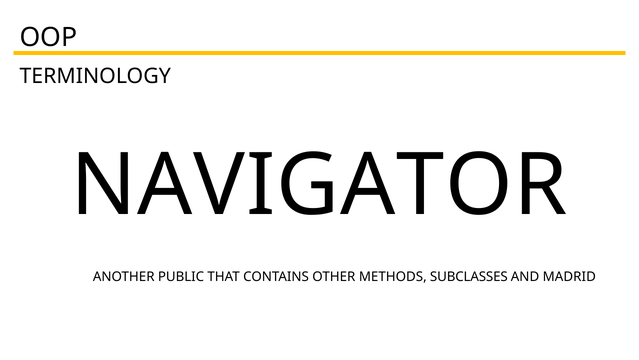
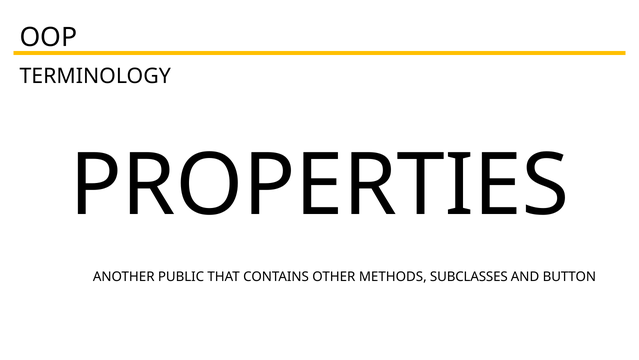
NAVIGATOR: NAVIGATOR -> PROPERTIES
MADRID: MADRID -> BUTTON
